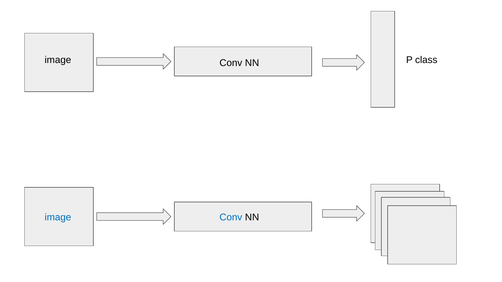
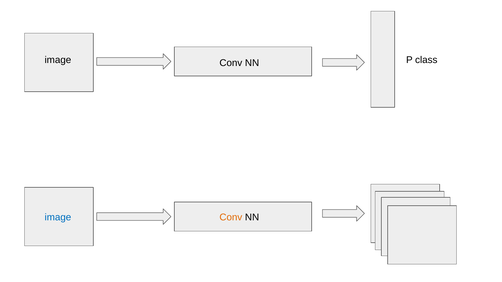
Conv at (231, 217) colour: blue -> orange
